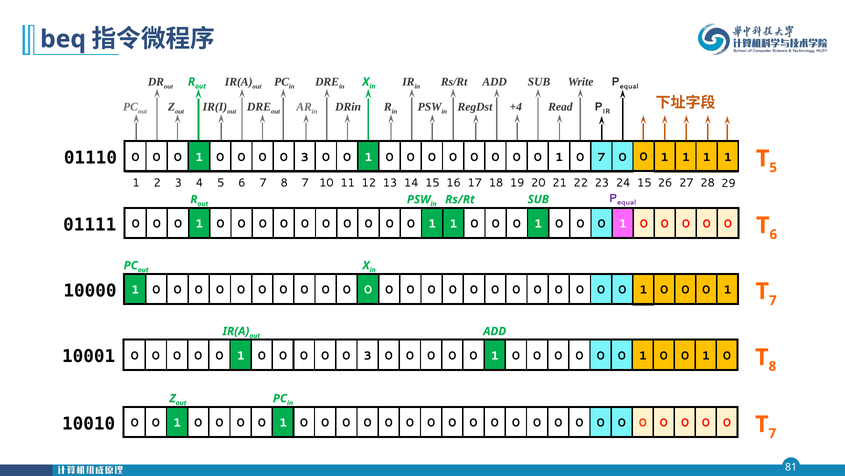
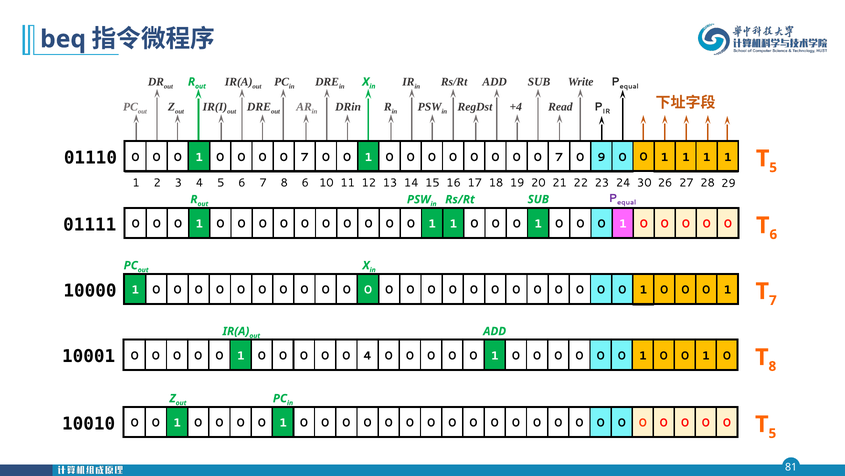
3 at (305, 157): 3 -> 7
1 at (559, 157): 1 -> 7
0 7: 7 -> 9
8 7: 7 -> 6
24 15: 15 -> 30
3 at (368, 355): 3 -> 4
7 at (772, 433): 7 -> 5
